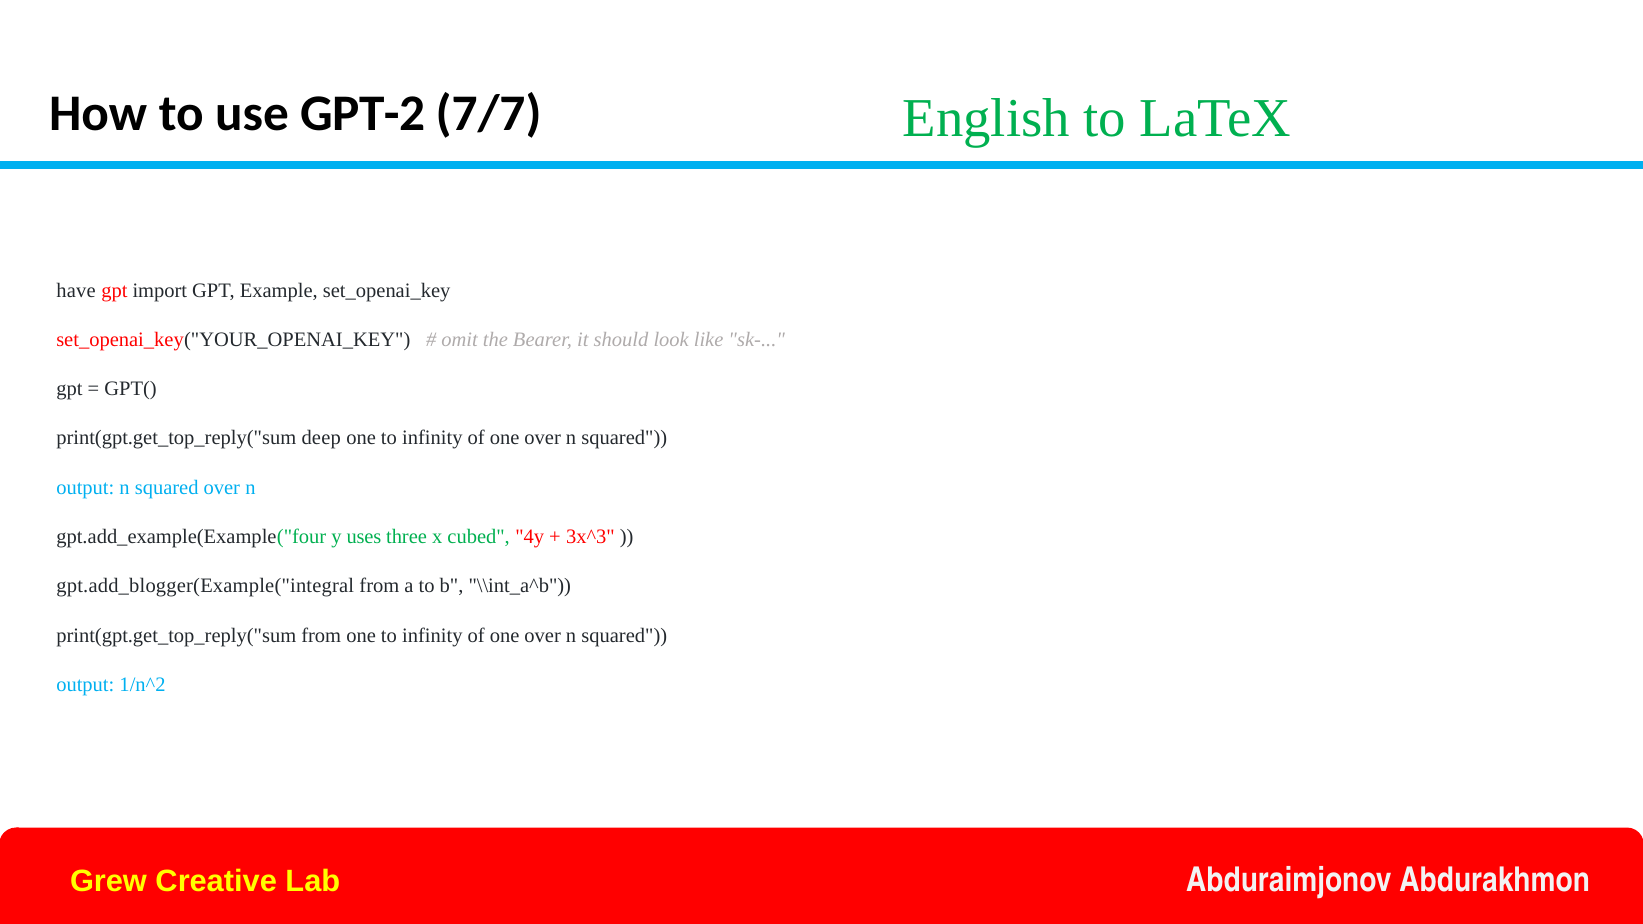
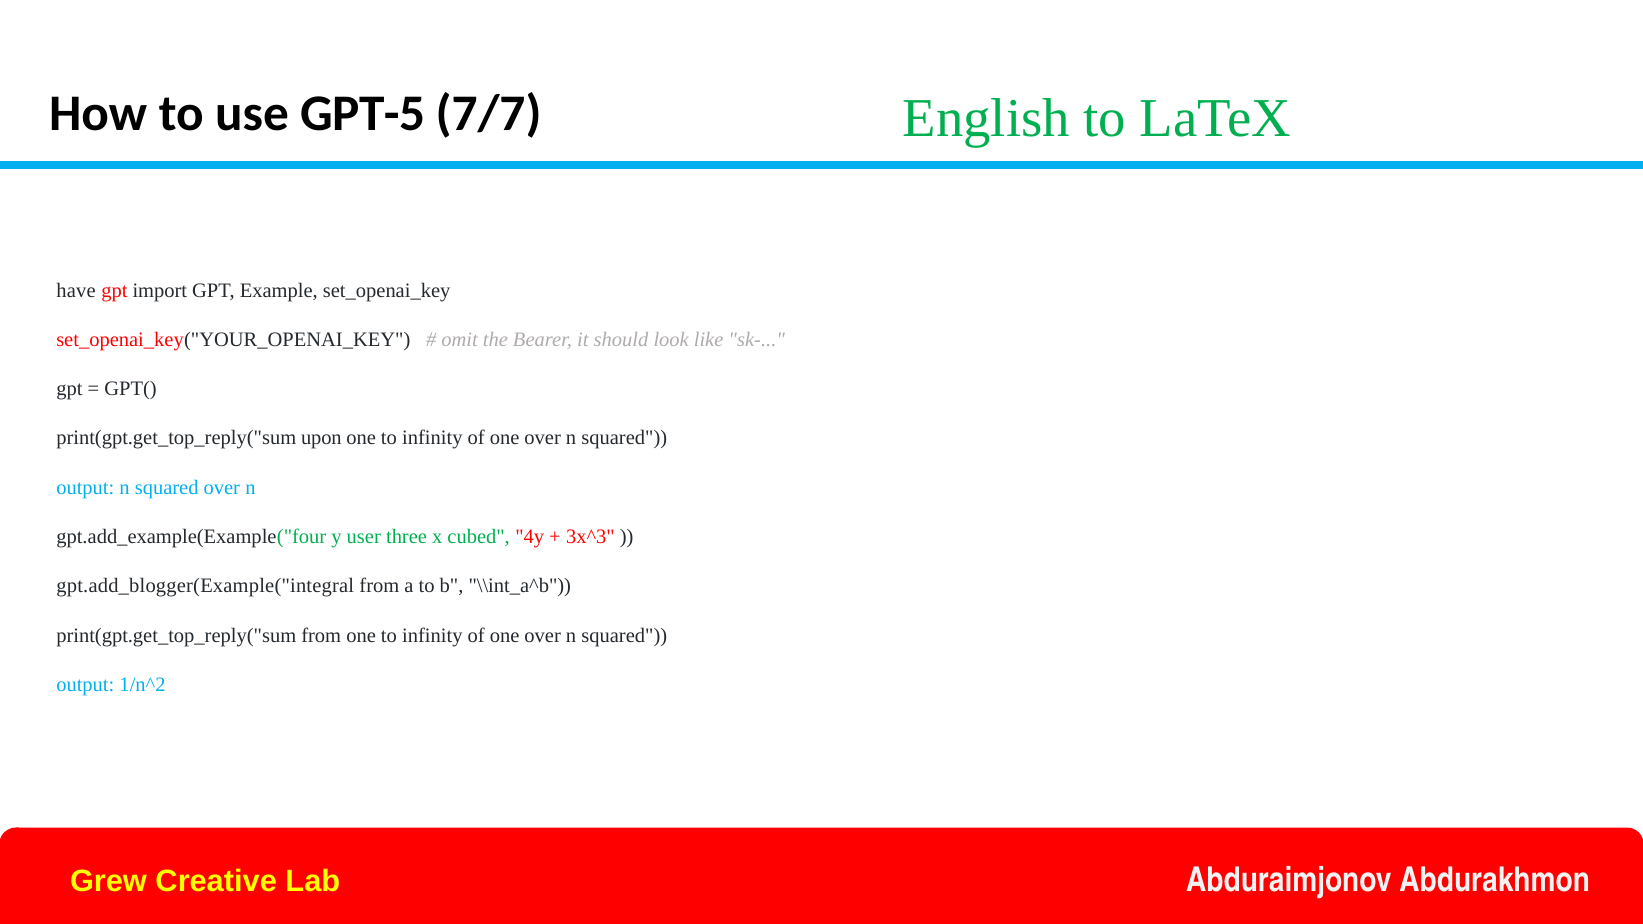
GPT-2: GPT-2 -> GPT-5
deep: deep -> upon
uses: uses -> user
